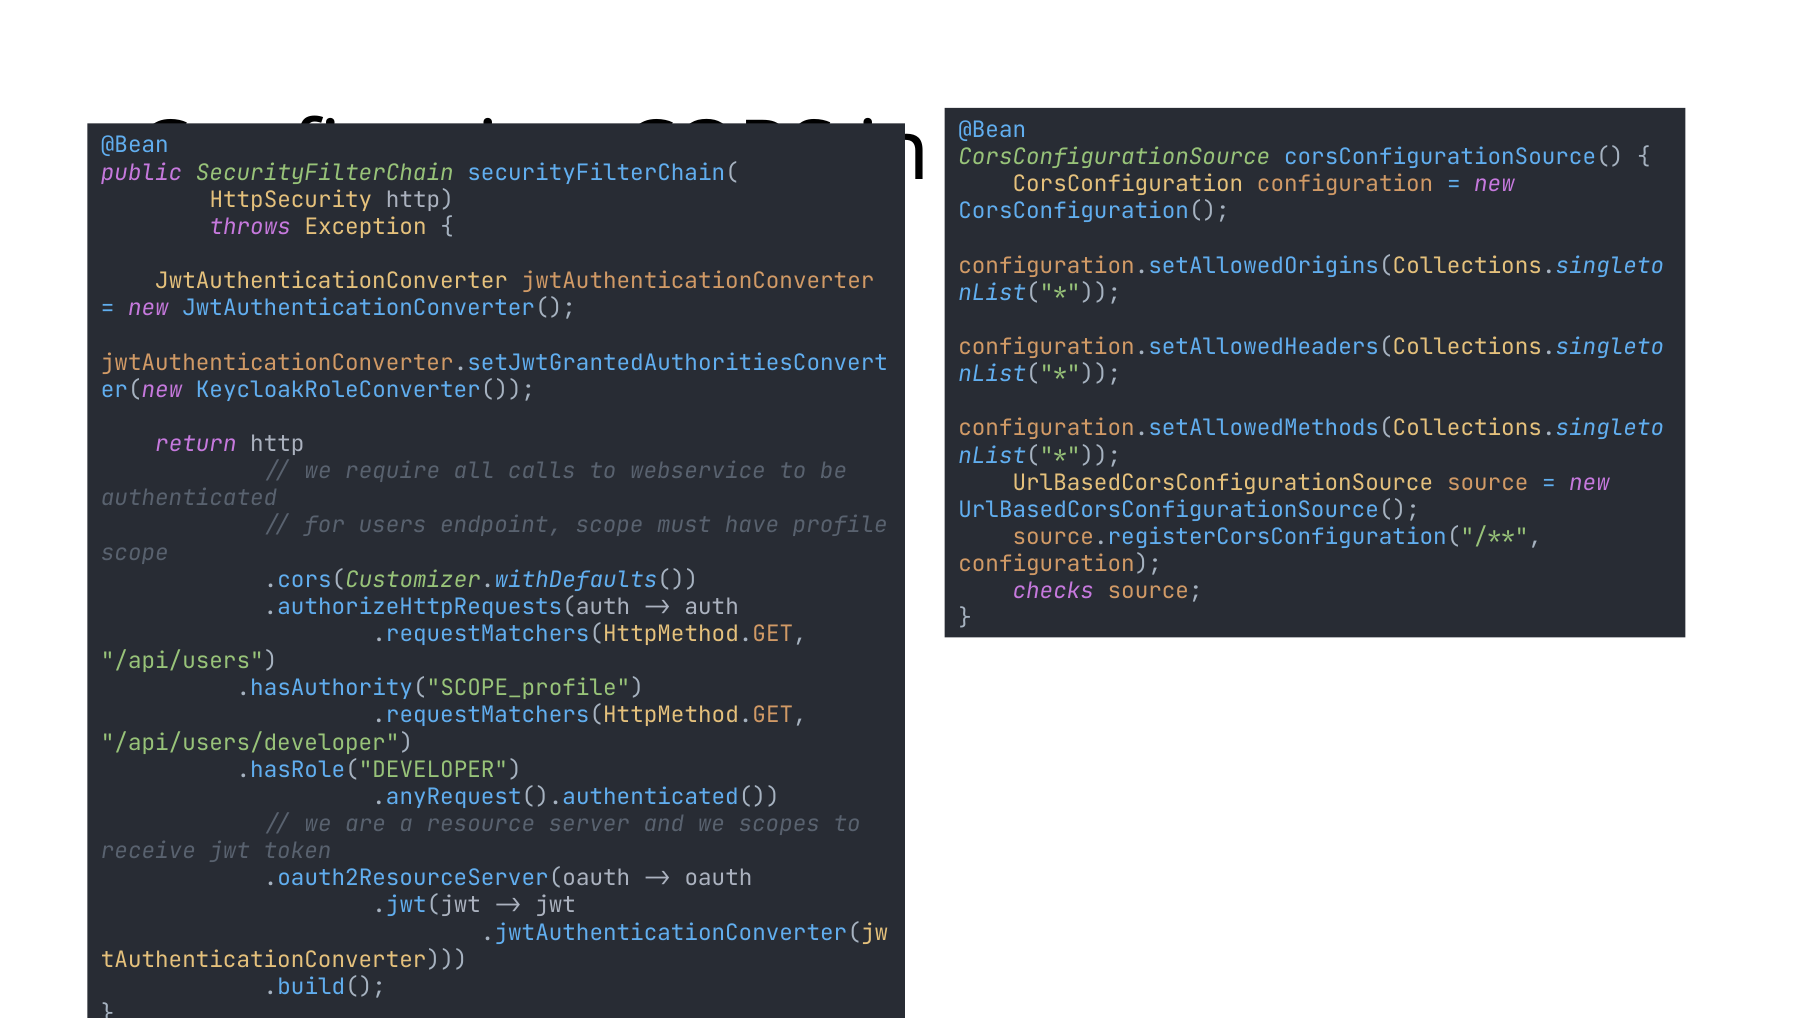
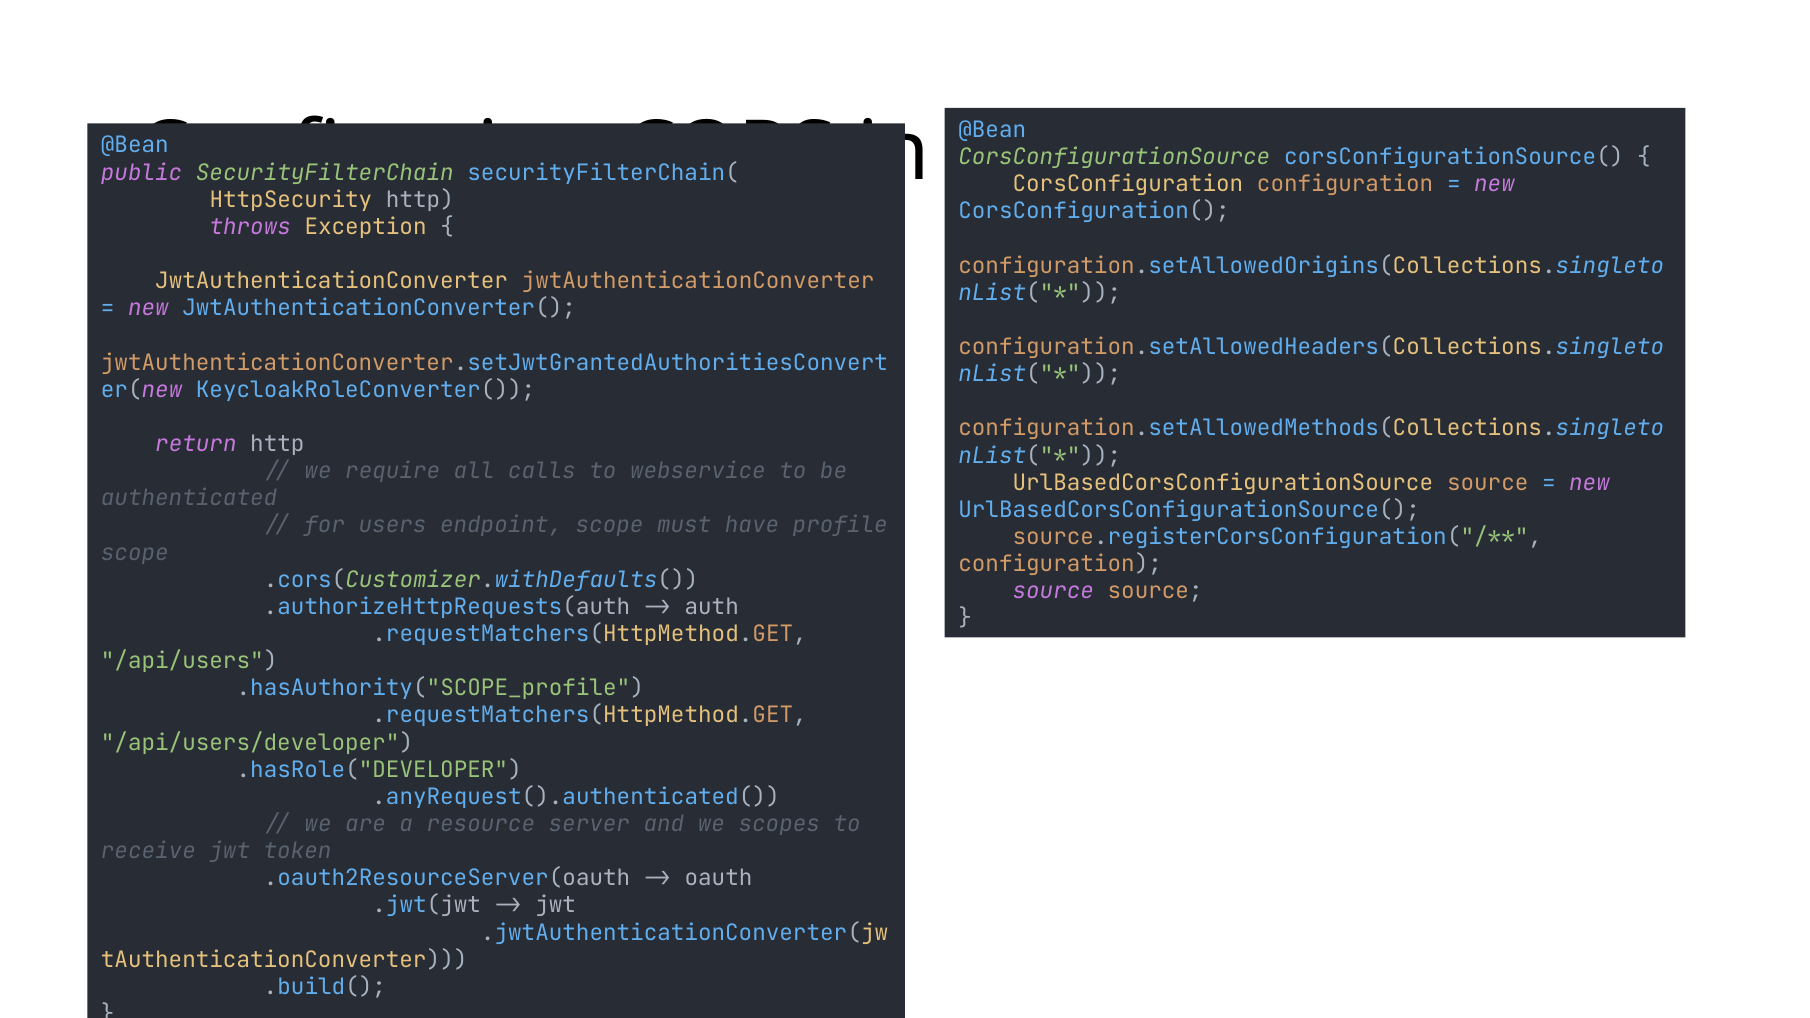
checks at (1053, 591): checks -> source
